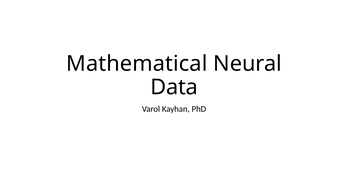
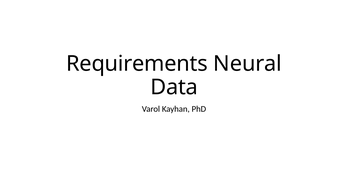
Mathematical: Mathematical -> Requirements
